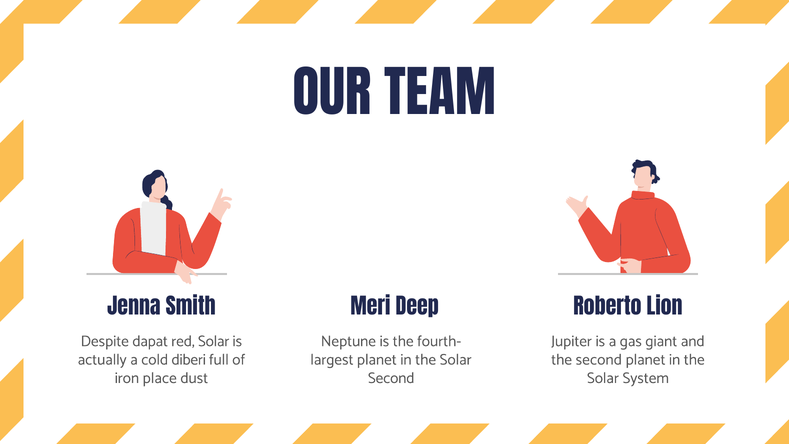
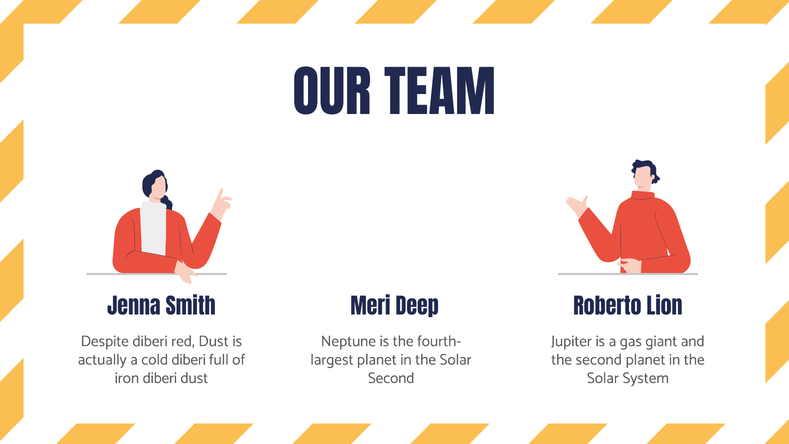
Despite dapat: dapat -> diberi
red Solar: Solar -> Dust
iron place: place -> diberi
